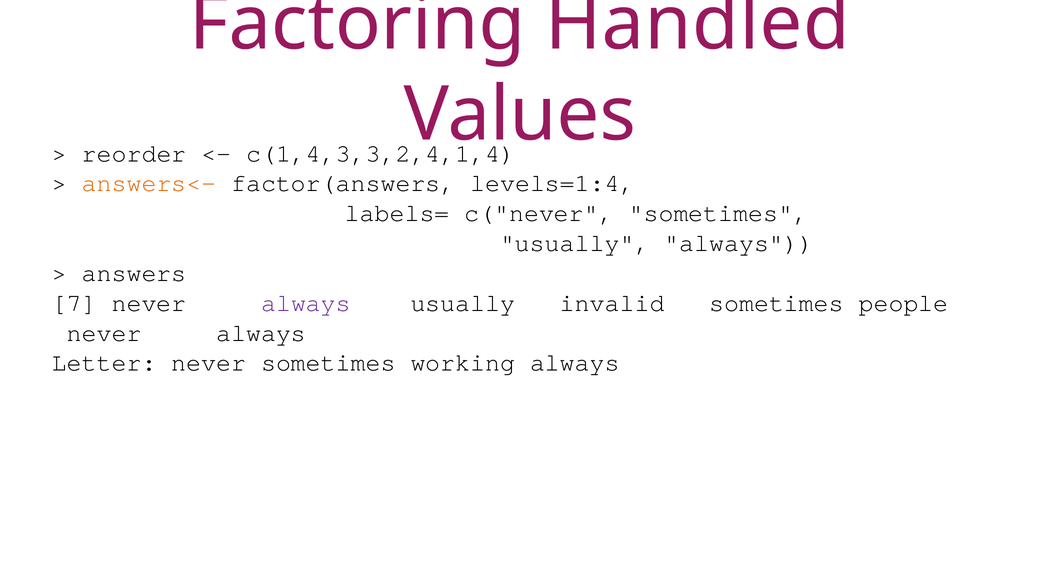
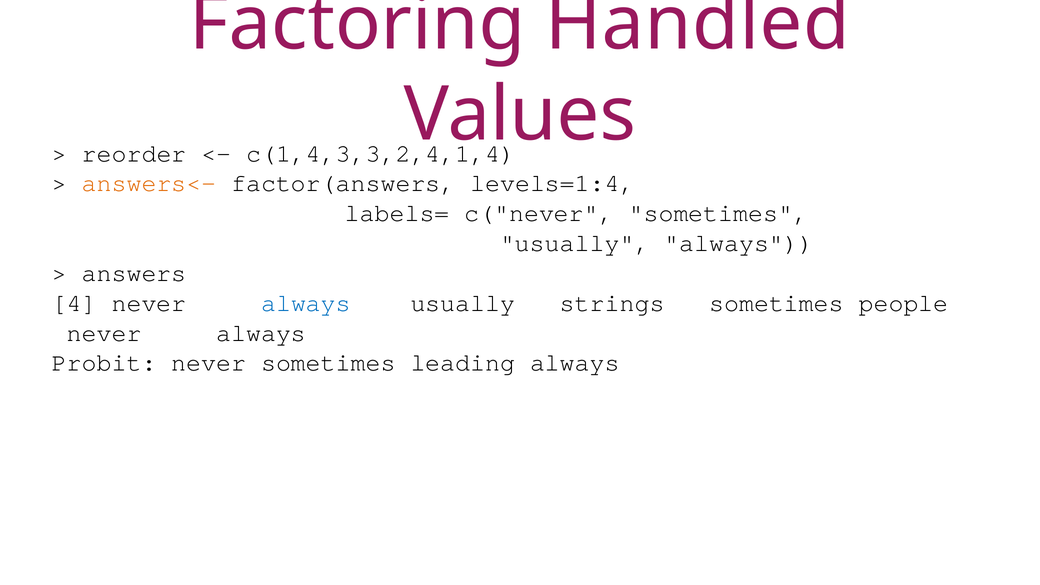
7: 7 -> 4
always at (306, 303) colour: purple -> blue
invalid: invalid -> strings
Letter: Letter -> Probit
working: working -> leading
